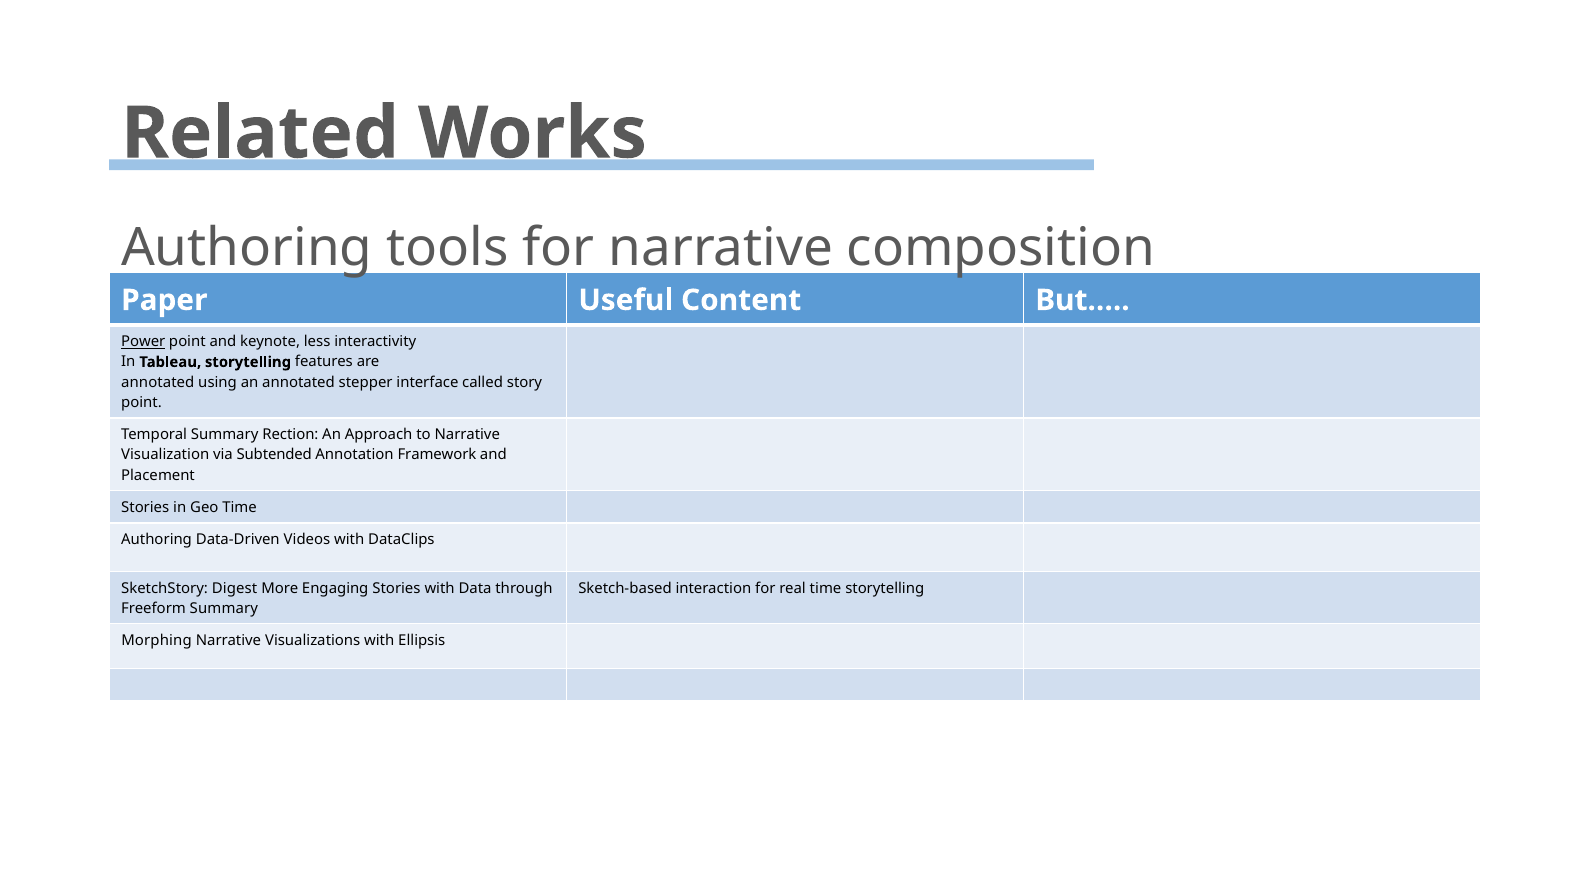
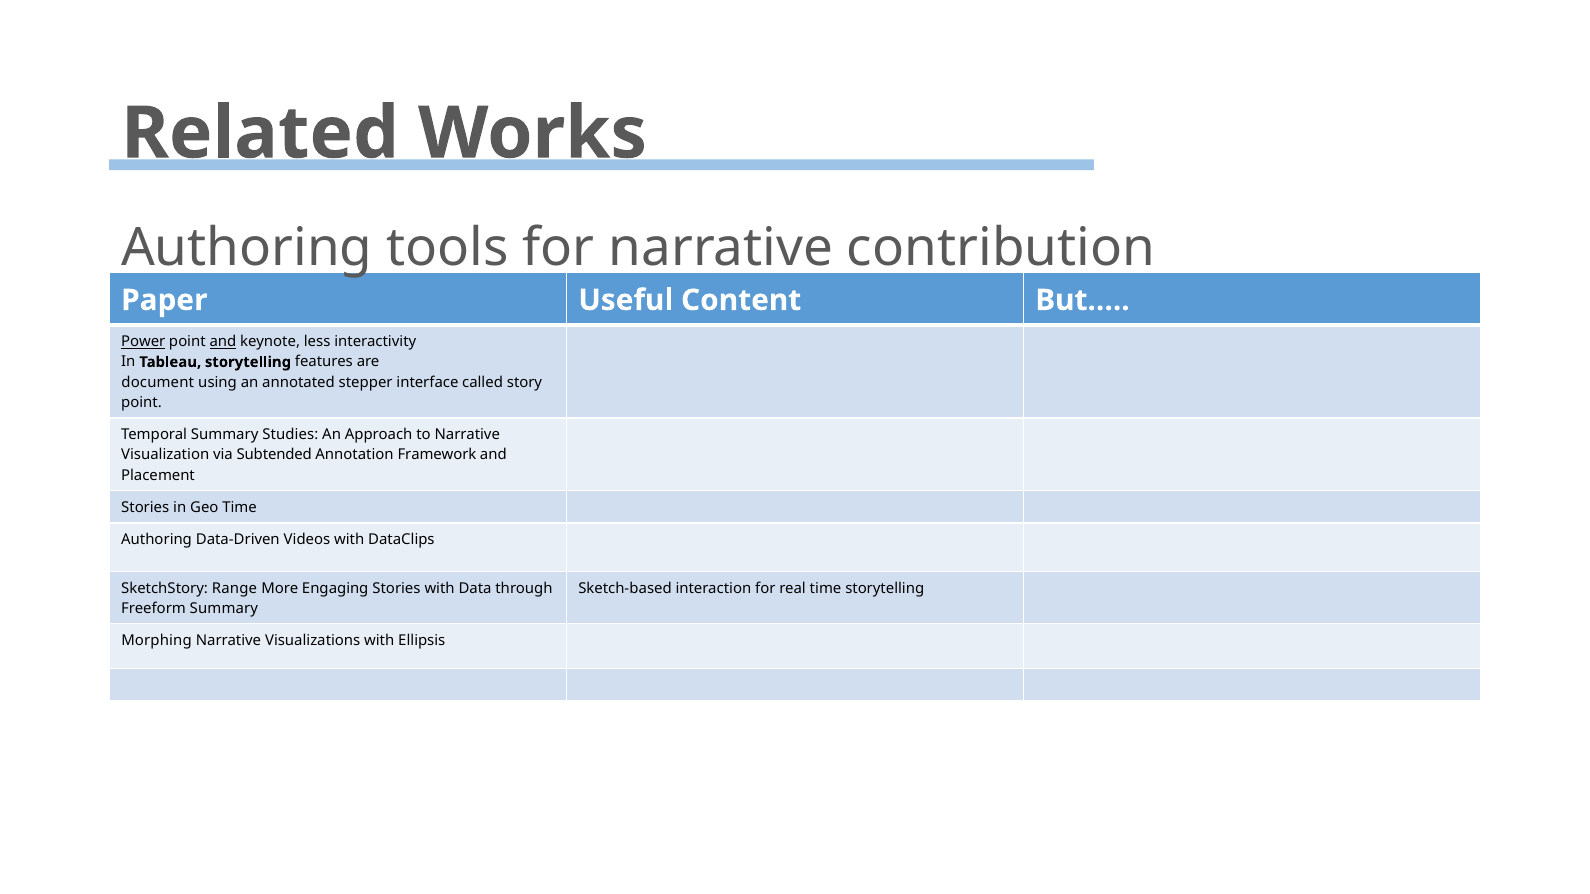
composition: composition -> contribution
and at (223, 342) underline: none -> present
annotated at (158, 382): annotated -> document
Rection: Rection -> Studies
Digest: Digest -> Range
